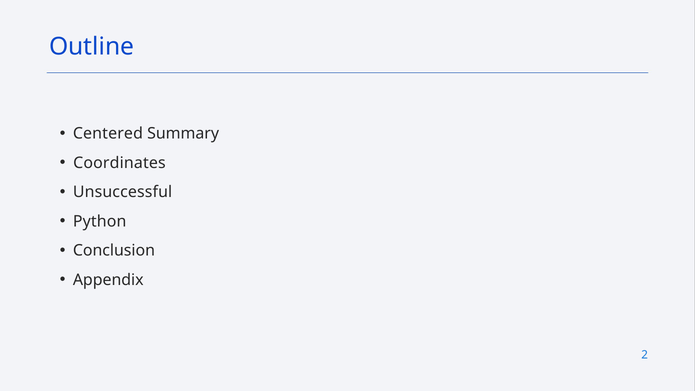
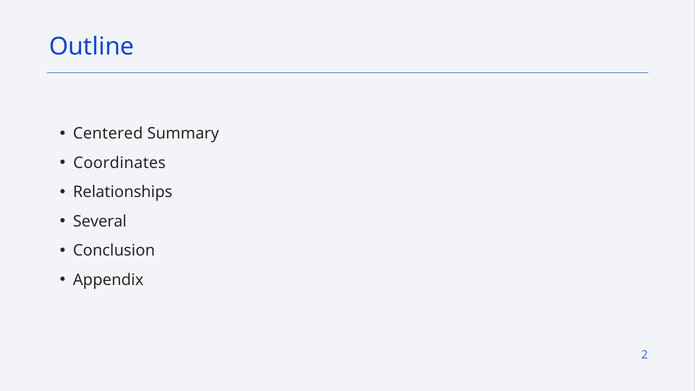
Unsuccessful: Unsuccessful -> Relationships
Python: Python -> Several
